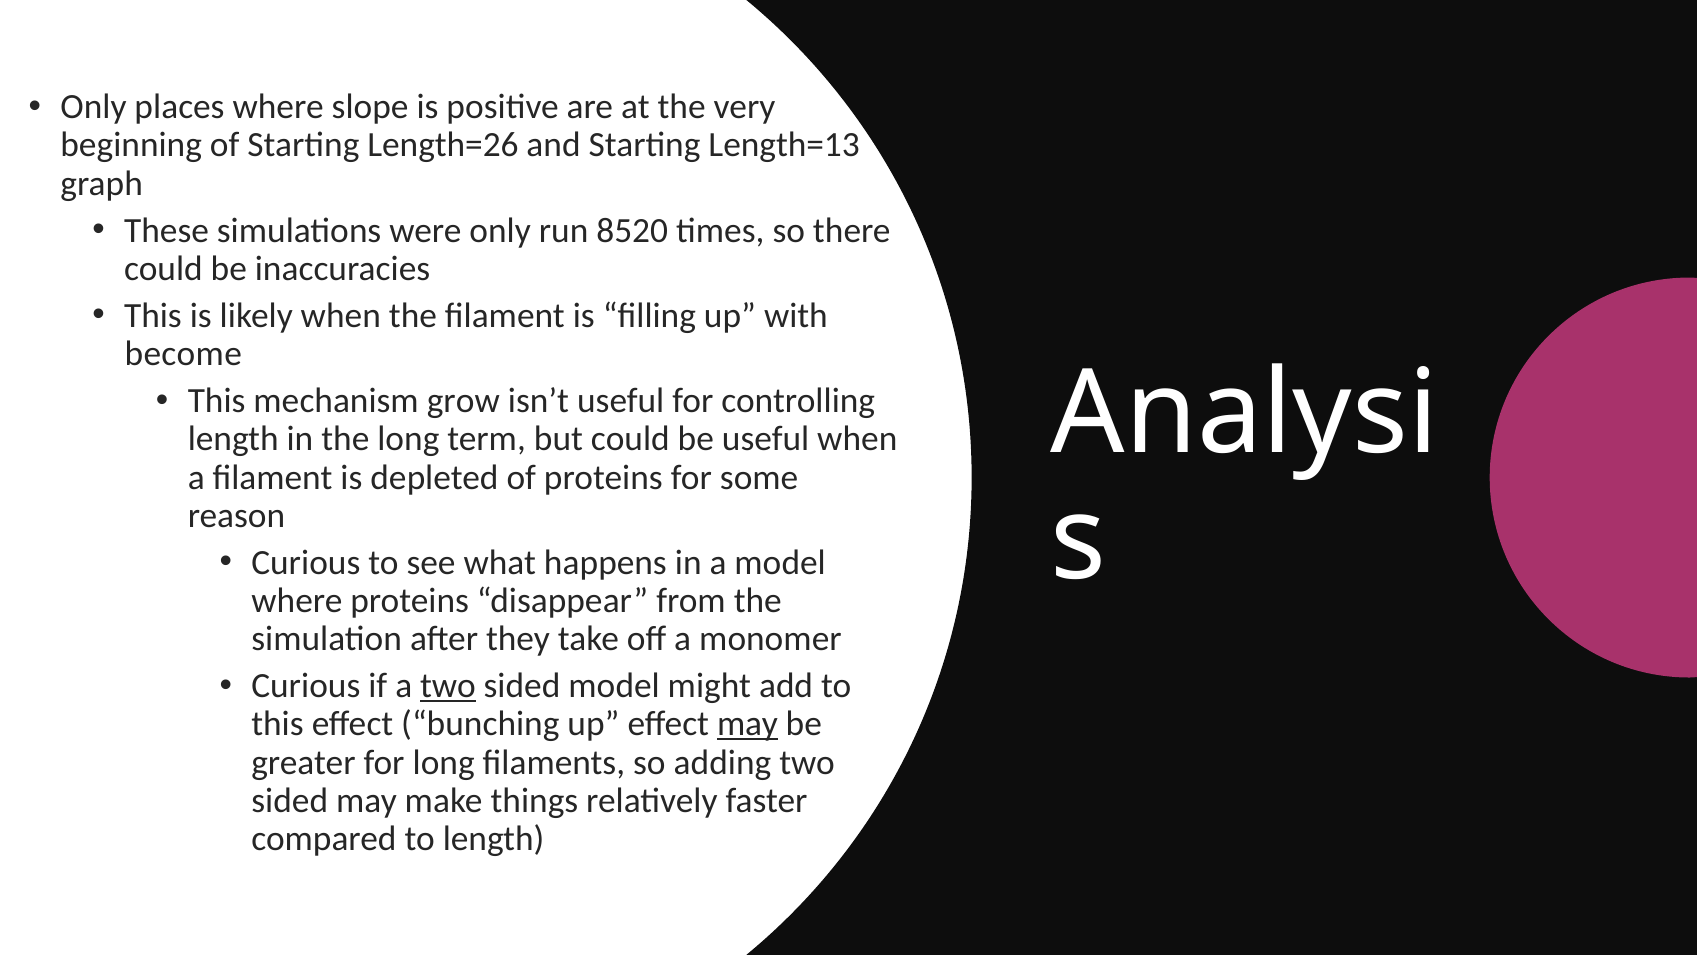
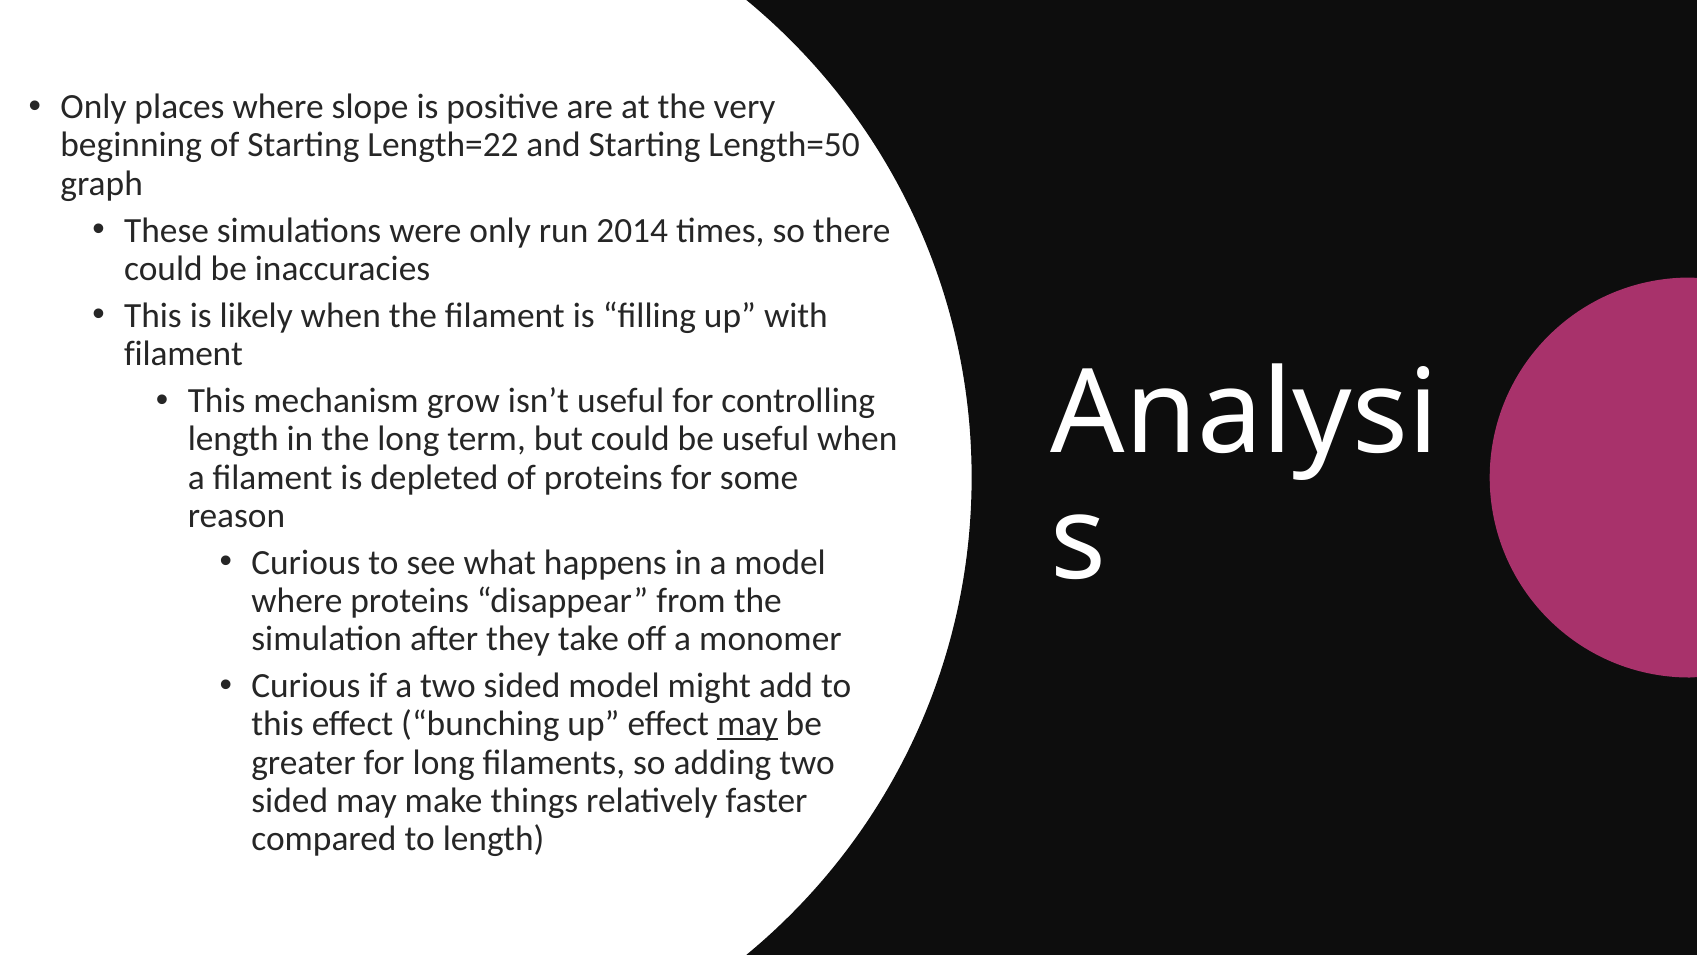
Length=26: Length=26 -> Length=22
Length=13: Length=13 -> Length=50
8520: 8520 -> 2014
become at (183, 354): become -> filament
two at (448, 686) underline: present -> none
